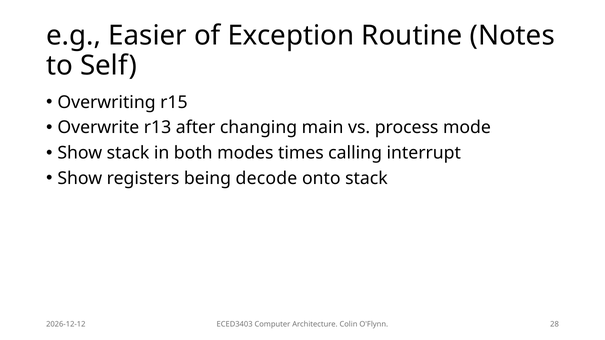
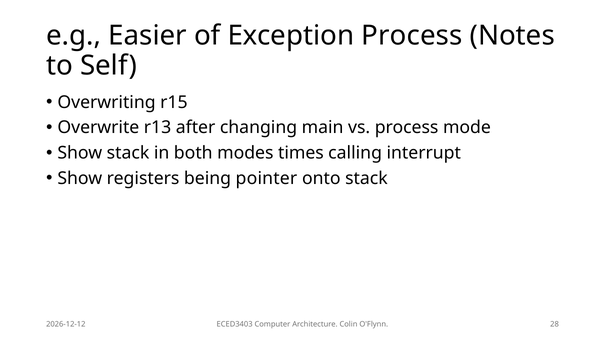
Exception Routine: Routine -> Process
decode: decode -> pointer
